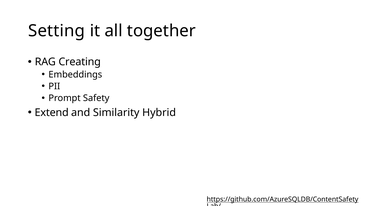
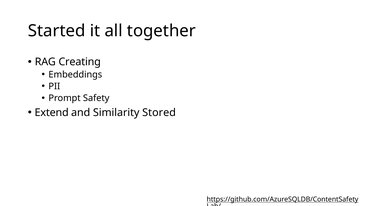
Setting: Setting -> Started
Hybrid: Hybrid -> Stored
